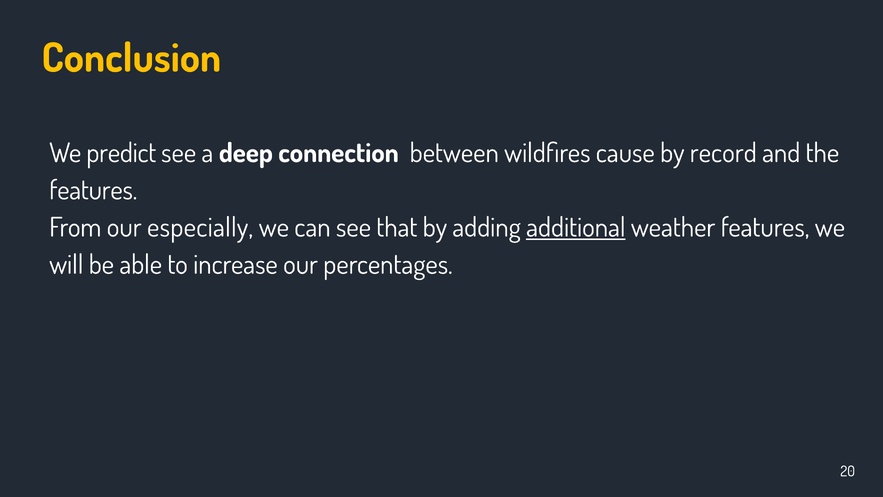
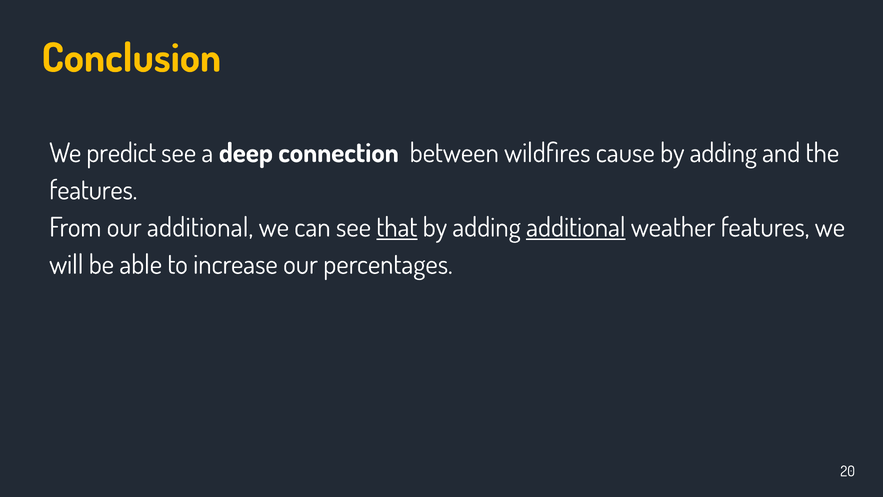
cause by record: record -> adding
our especially: especially -> additional
that underline: none -> present
